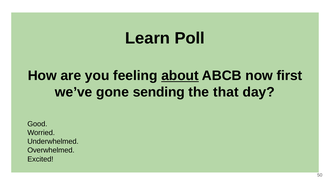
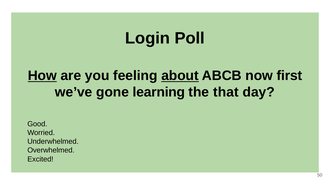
Learn: Learn -> Login
How underline: none -> present
sending: sending -> learning
